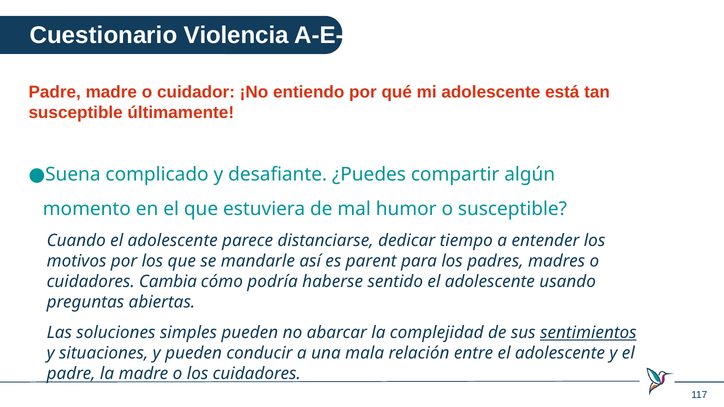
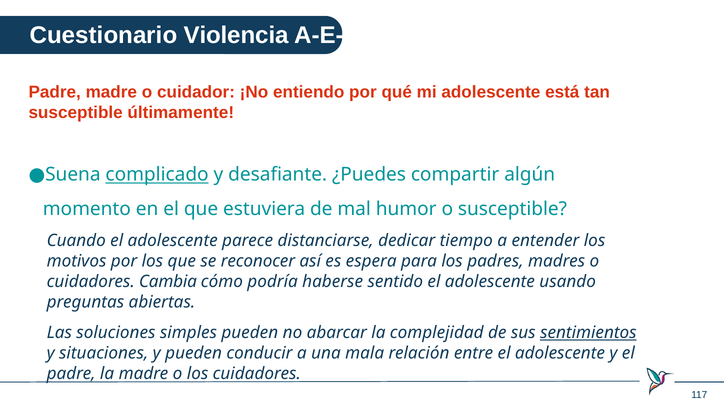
complicado underline: none -> present
mandarle: mandarle -> reconocer
parent: parent -> espera
